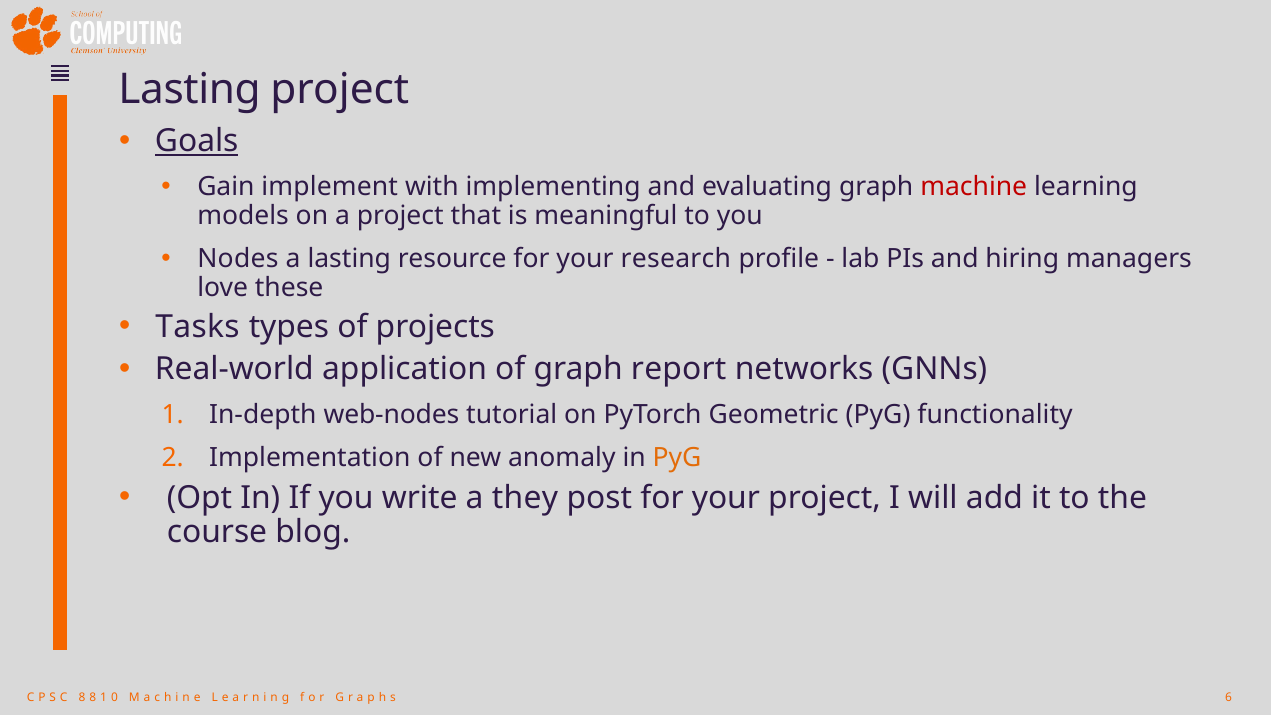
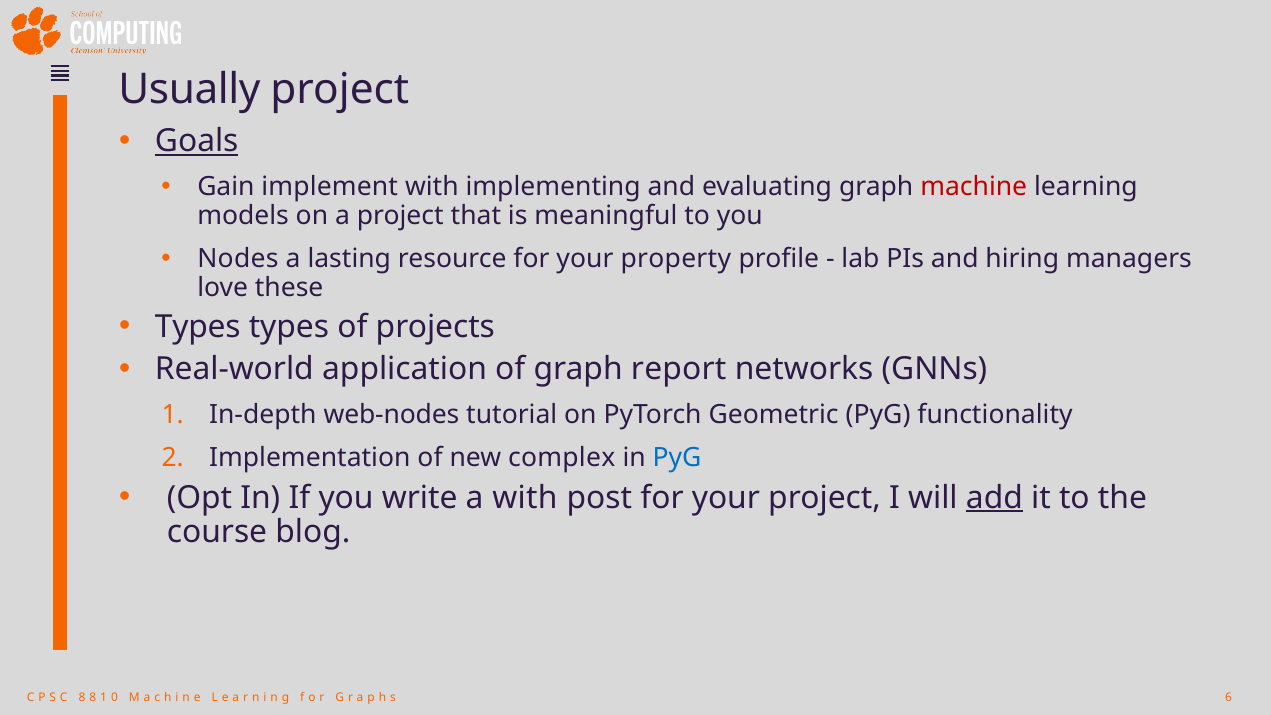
Lasting at (189, 89): Lasting -> Usually
research: research -> property
Tasks at (198, 327): Tasks -> Types
anomaly: anomaly -> complex
PyG at (677, 458) colour: orange -> blue
a they: they -> with
add underline: none -> present
